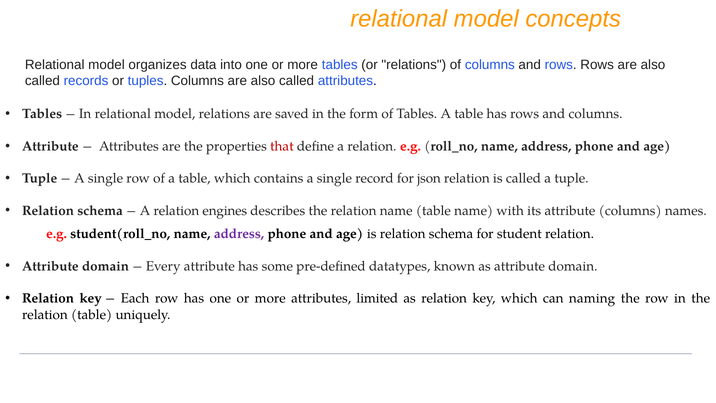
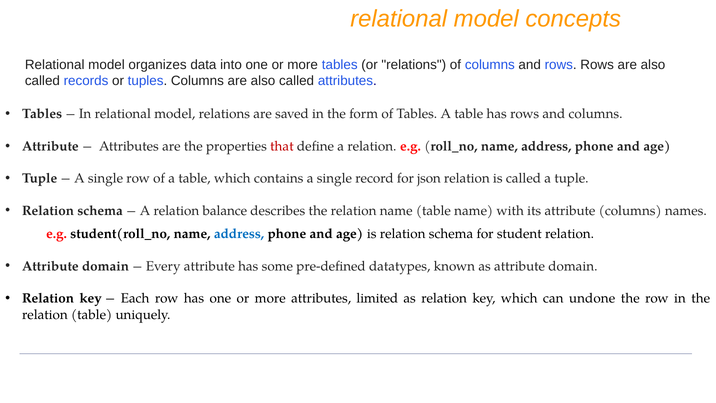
engines: engines -> balance
address at (239, 234) colour: purple -> blue
naming: naming -> undone
